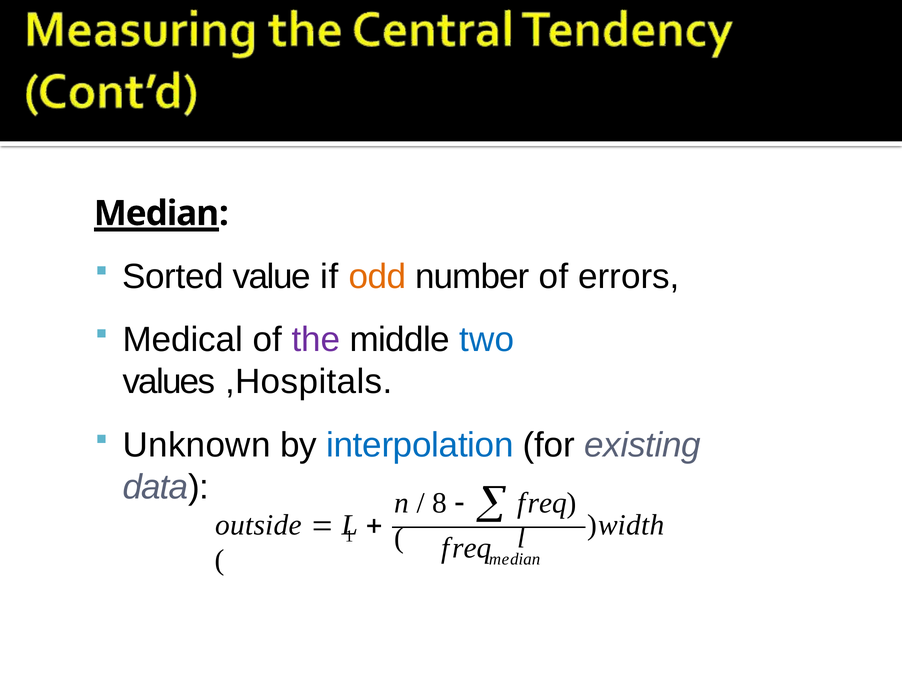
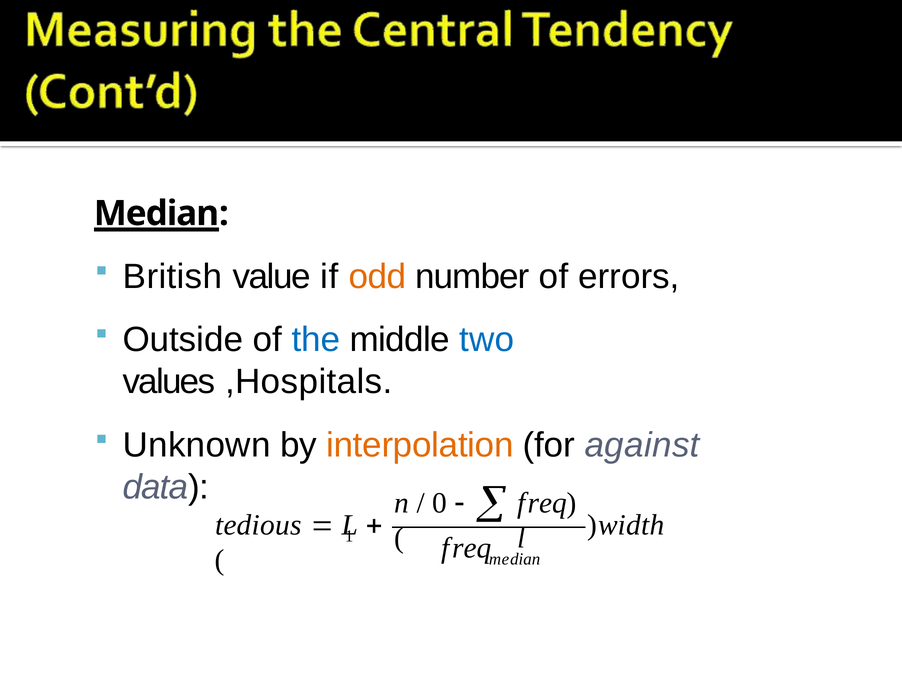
Sorted: Sorted -> British
Medical: Medical -> Outside
the colour: purple -> blue
interpolation colour: blue -> orange
existing: existing -> against
8: 8 -> 0
outside: outside -> tedious
